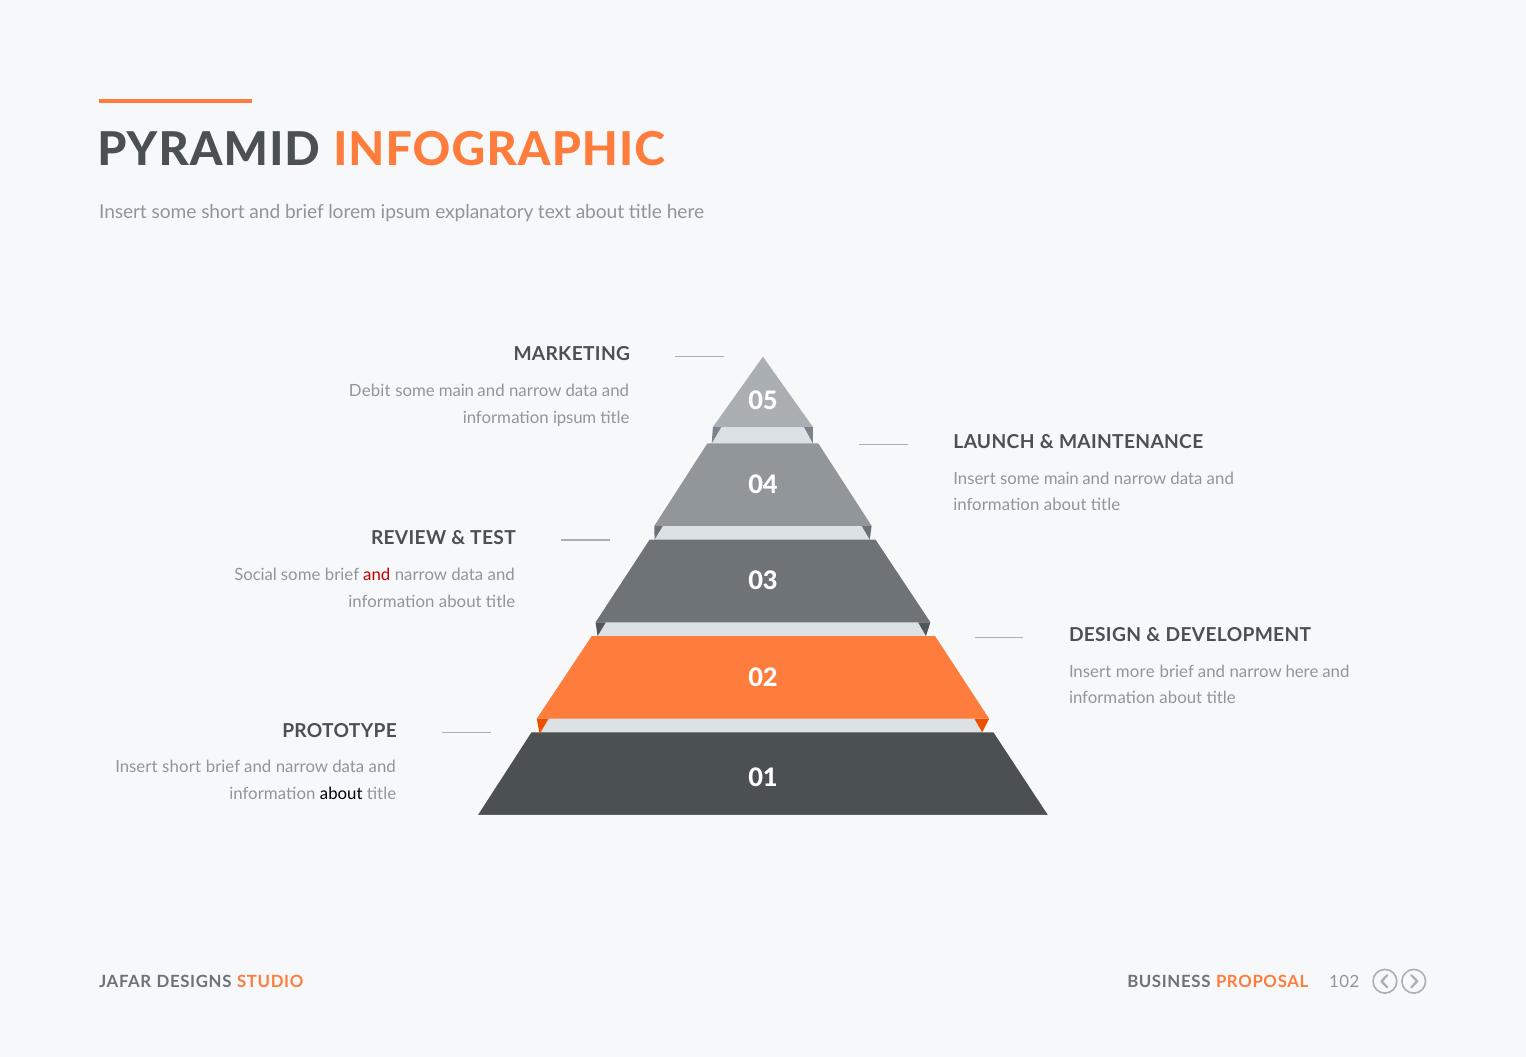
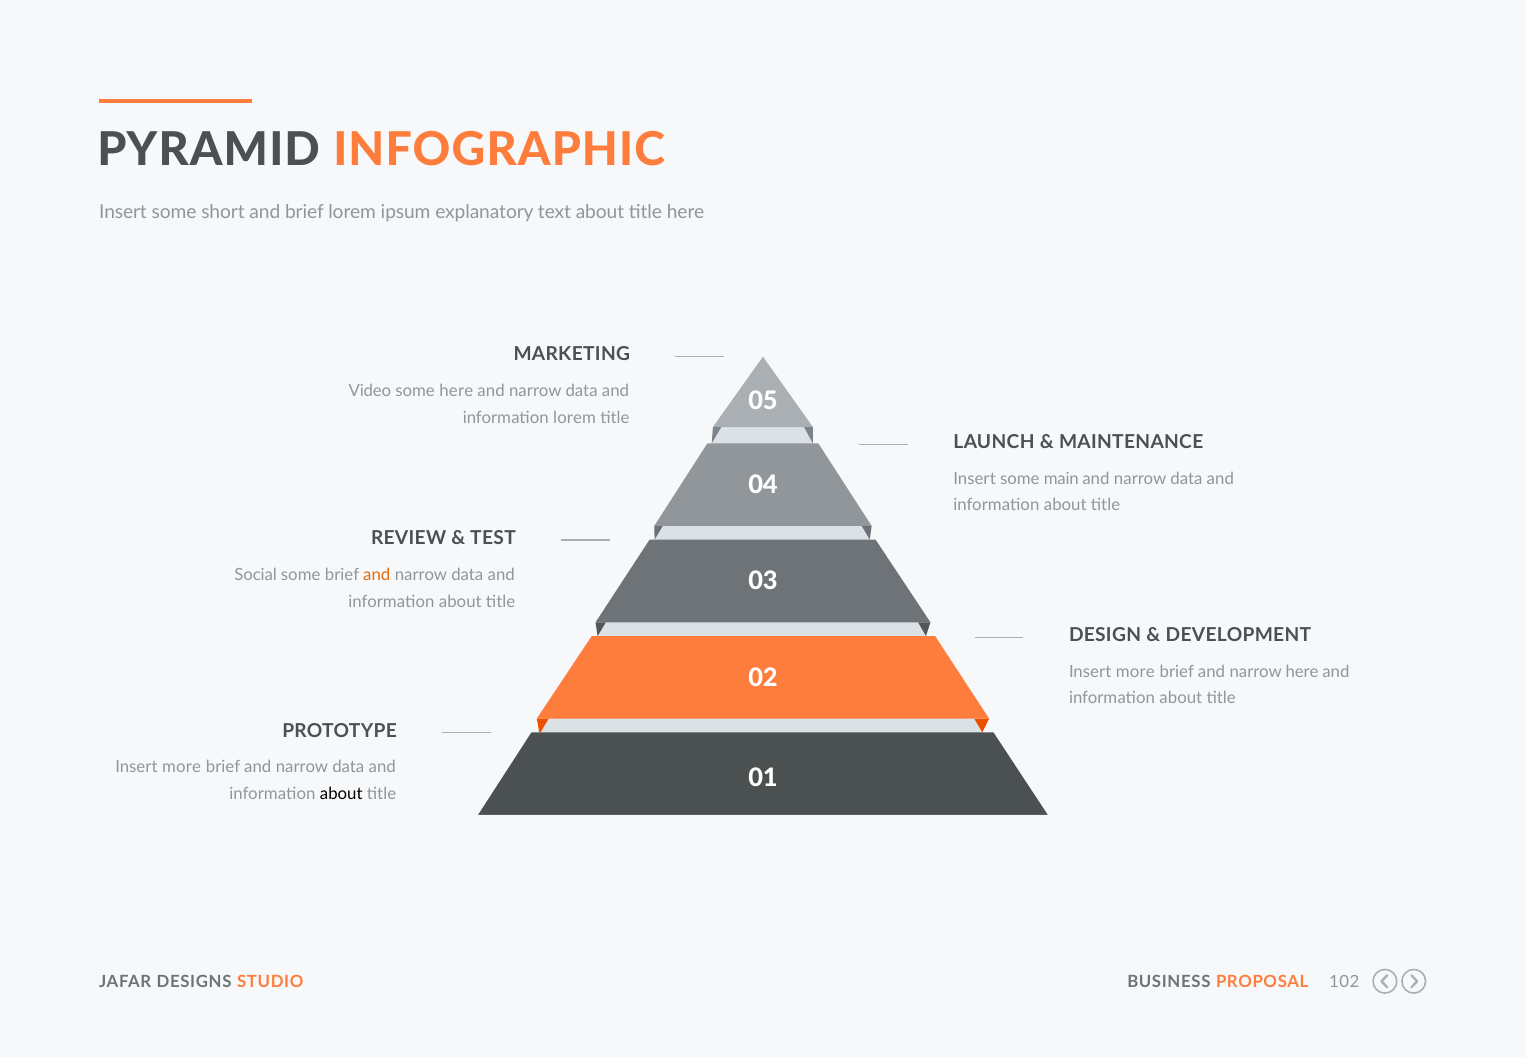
Debit: Debit -> Video
main at (456, 391): main -> here
information ipsum: ipsum -> lorem
and at (377, 575) colour: red -> orange
short at (182, 767): short -> more
